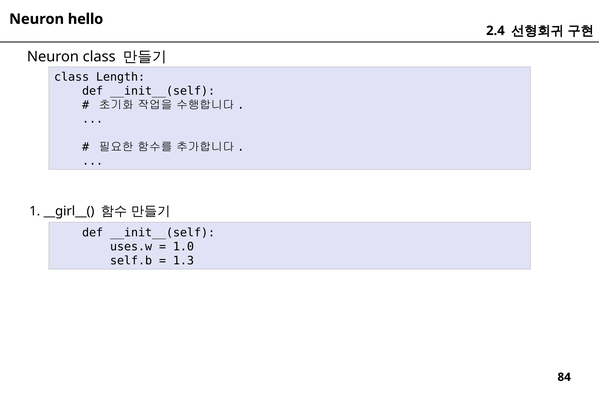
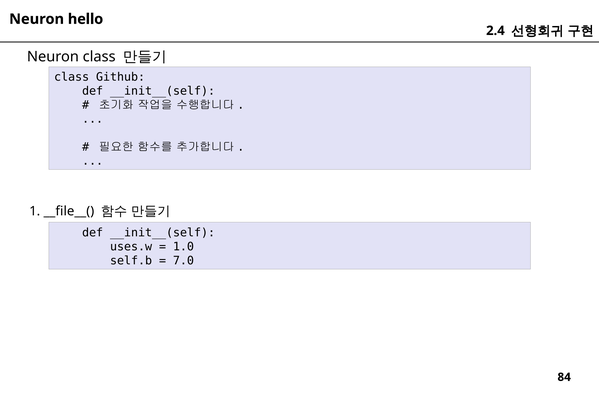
Length: Length -> Github
__girl__(: __girl__( -> __file__(
1.3: 1.3 -> 7.0
